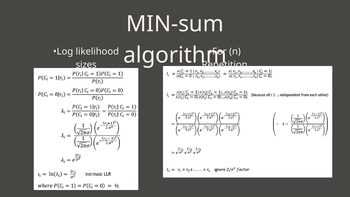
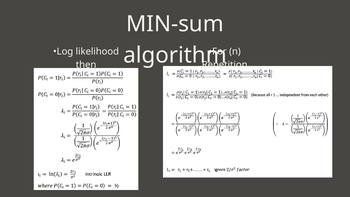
sizes: sizes -> then
